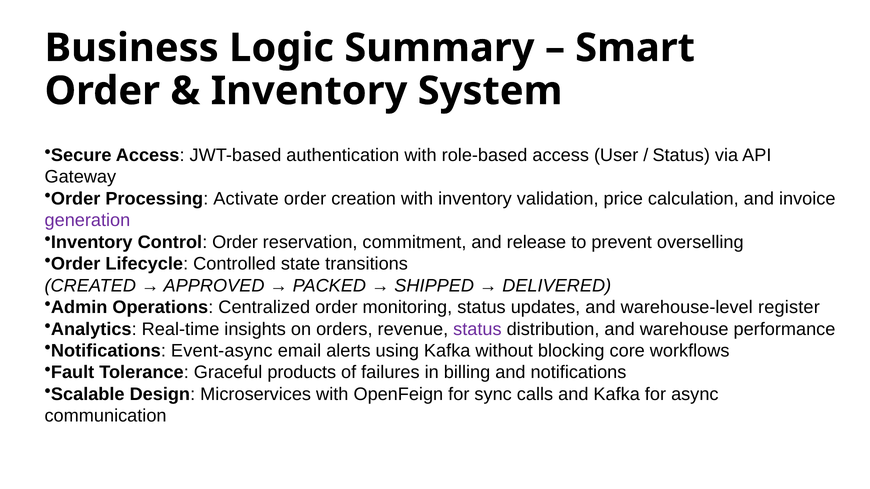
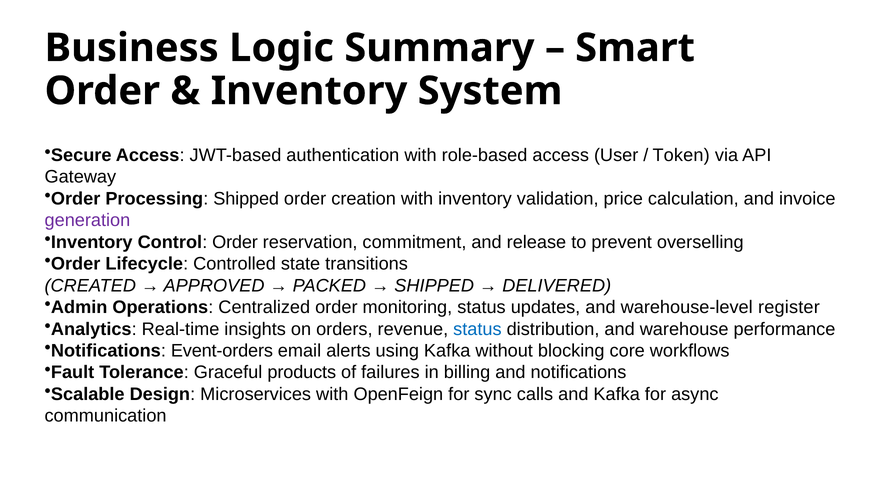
Status at (681, 155): Status -> Token
Processing Activate: Activate -> Shipped
status at (477, 329) colour: purple -> blue
Event-async: Event-async -> Event-orders
